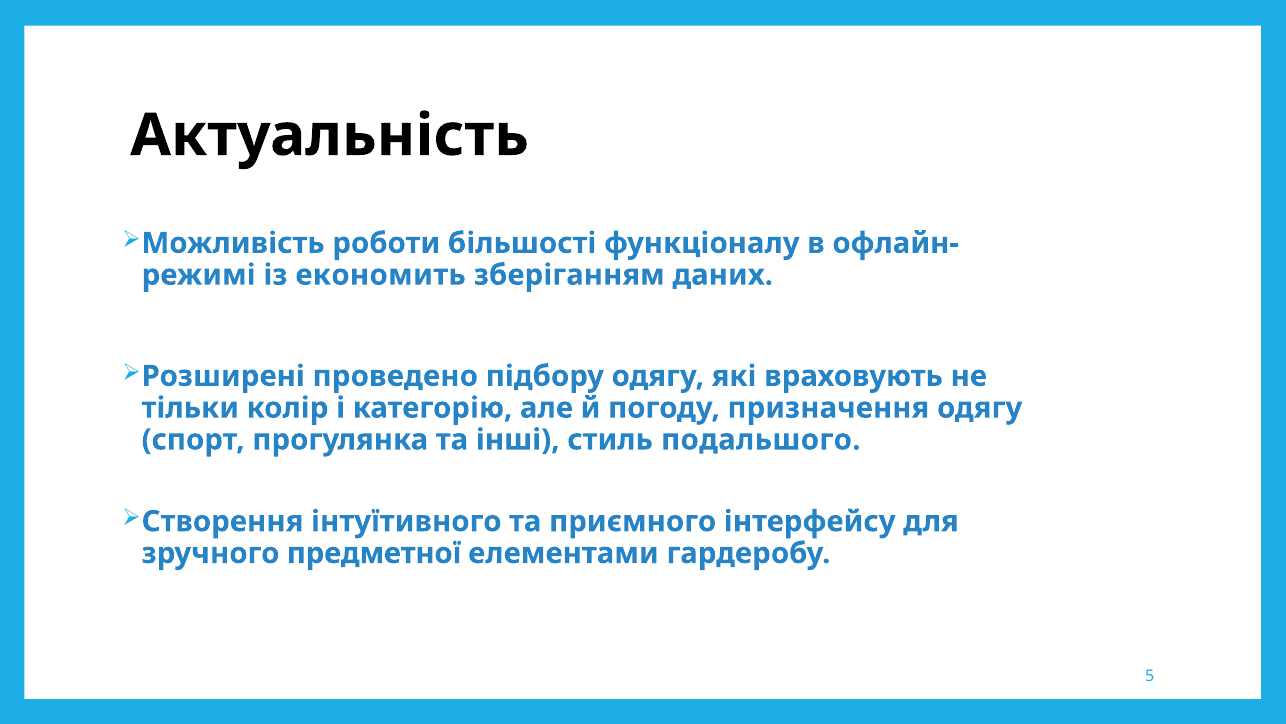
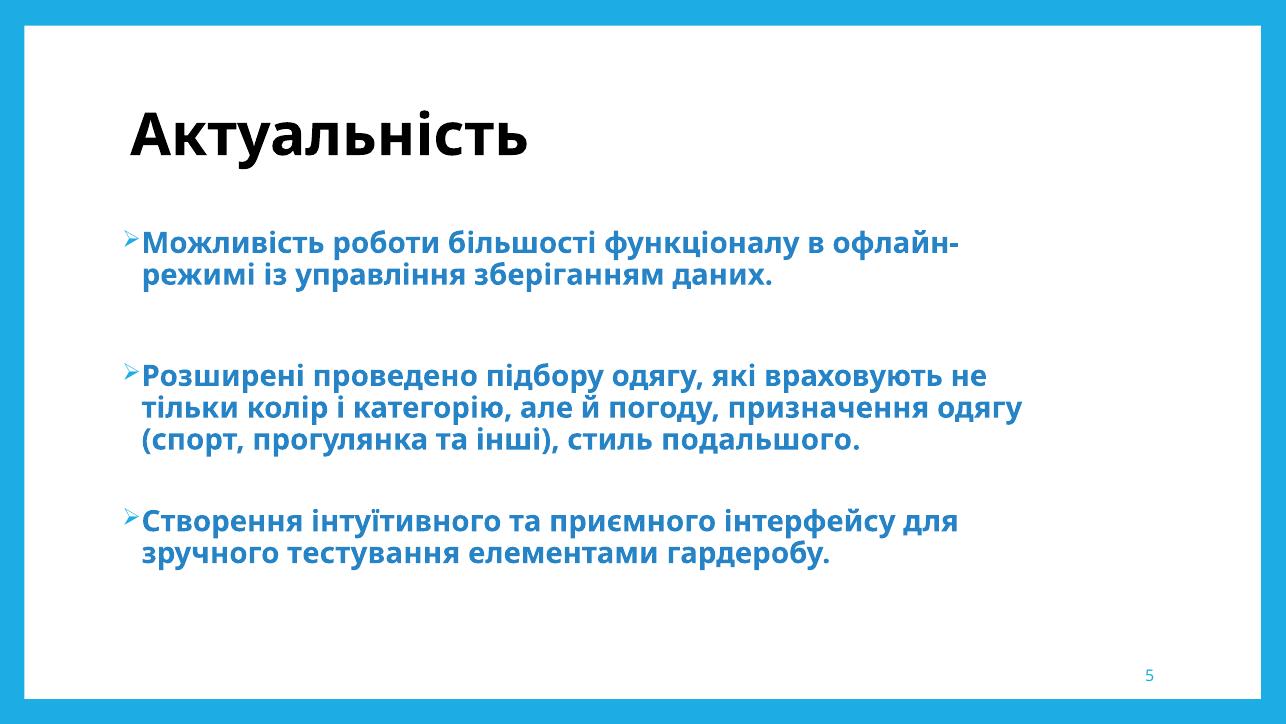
економить: економить -> управління
предметної: предметної -> тестування
